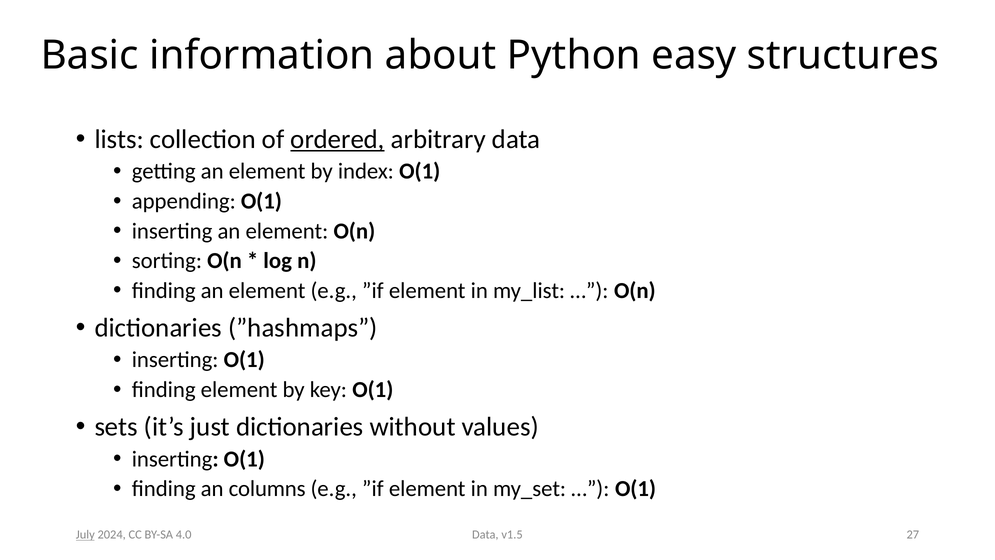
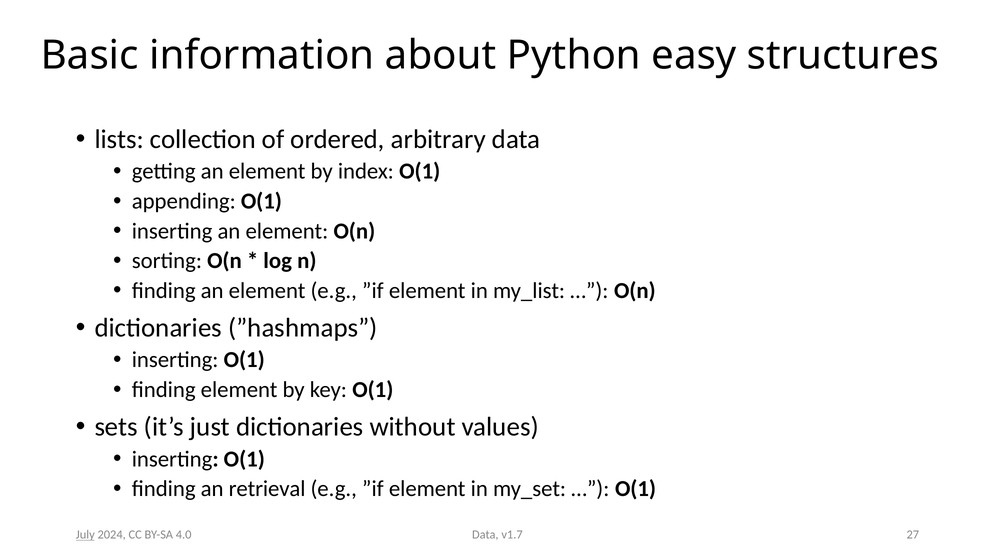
ordered underline: present -> none
columns: columns -> retrieval
v1.5: v1.5 -> v1.7
